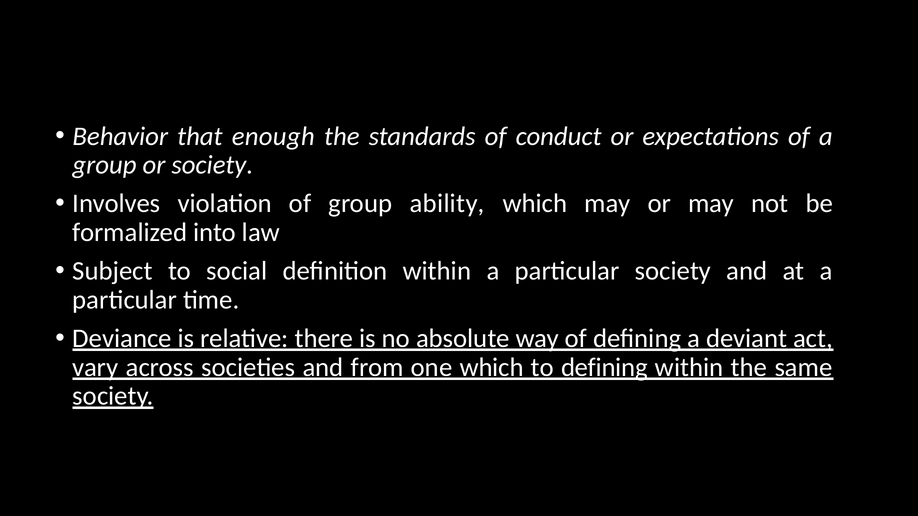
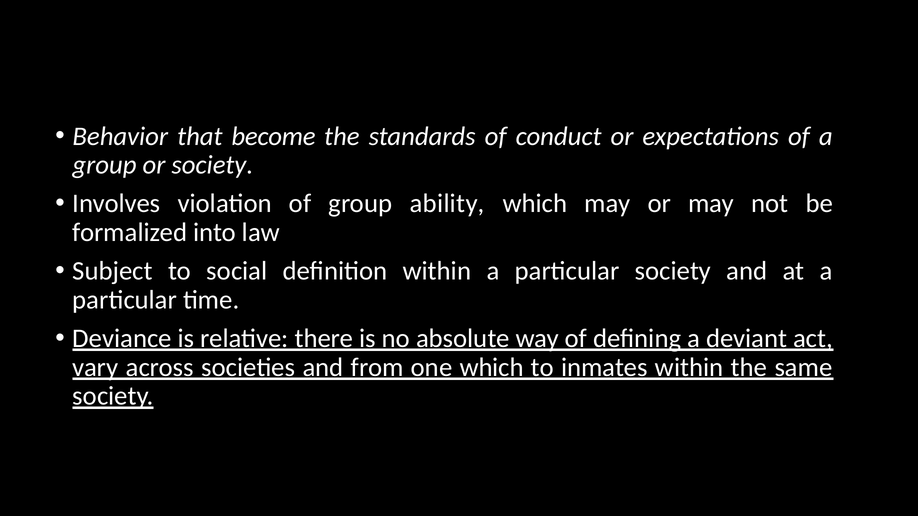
enough: enough -> become
to defining: defining -> inmates
